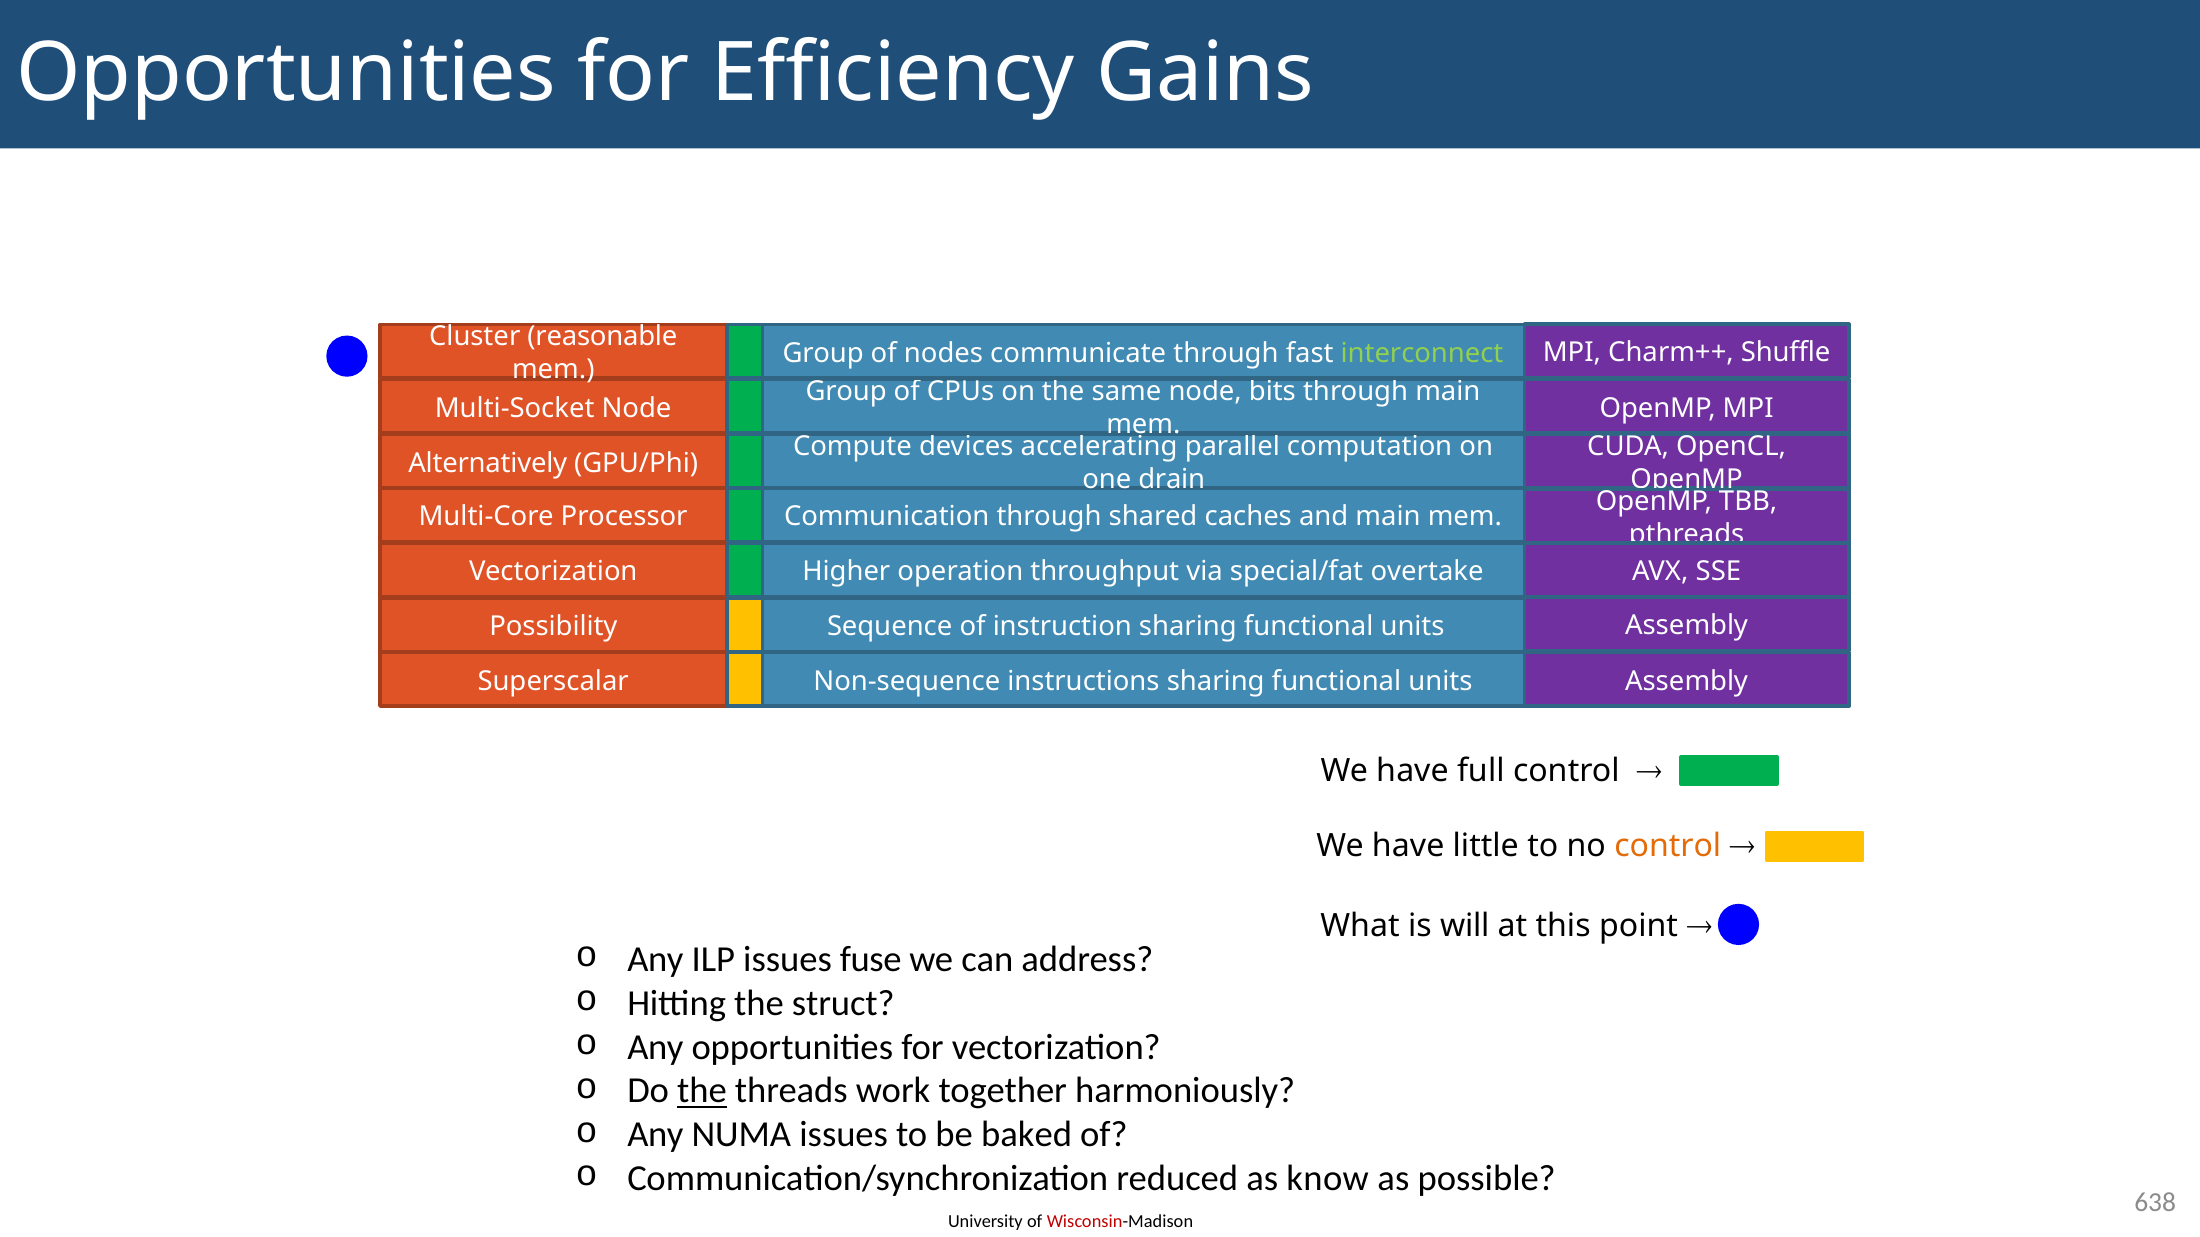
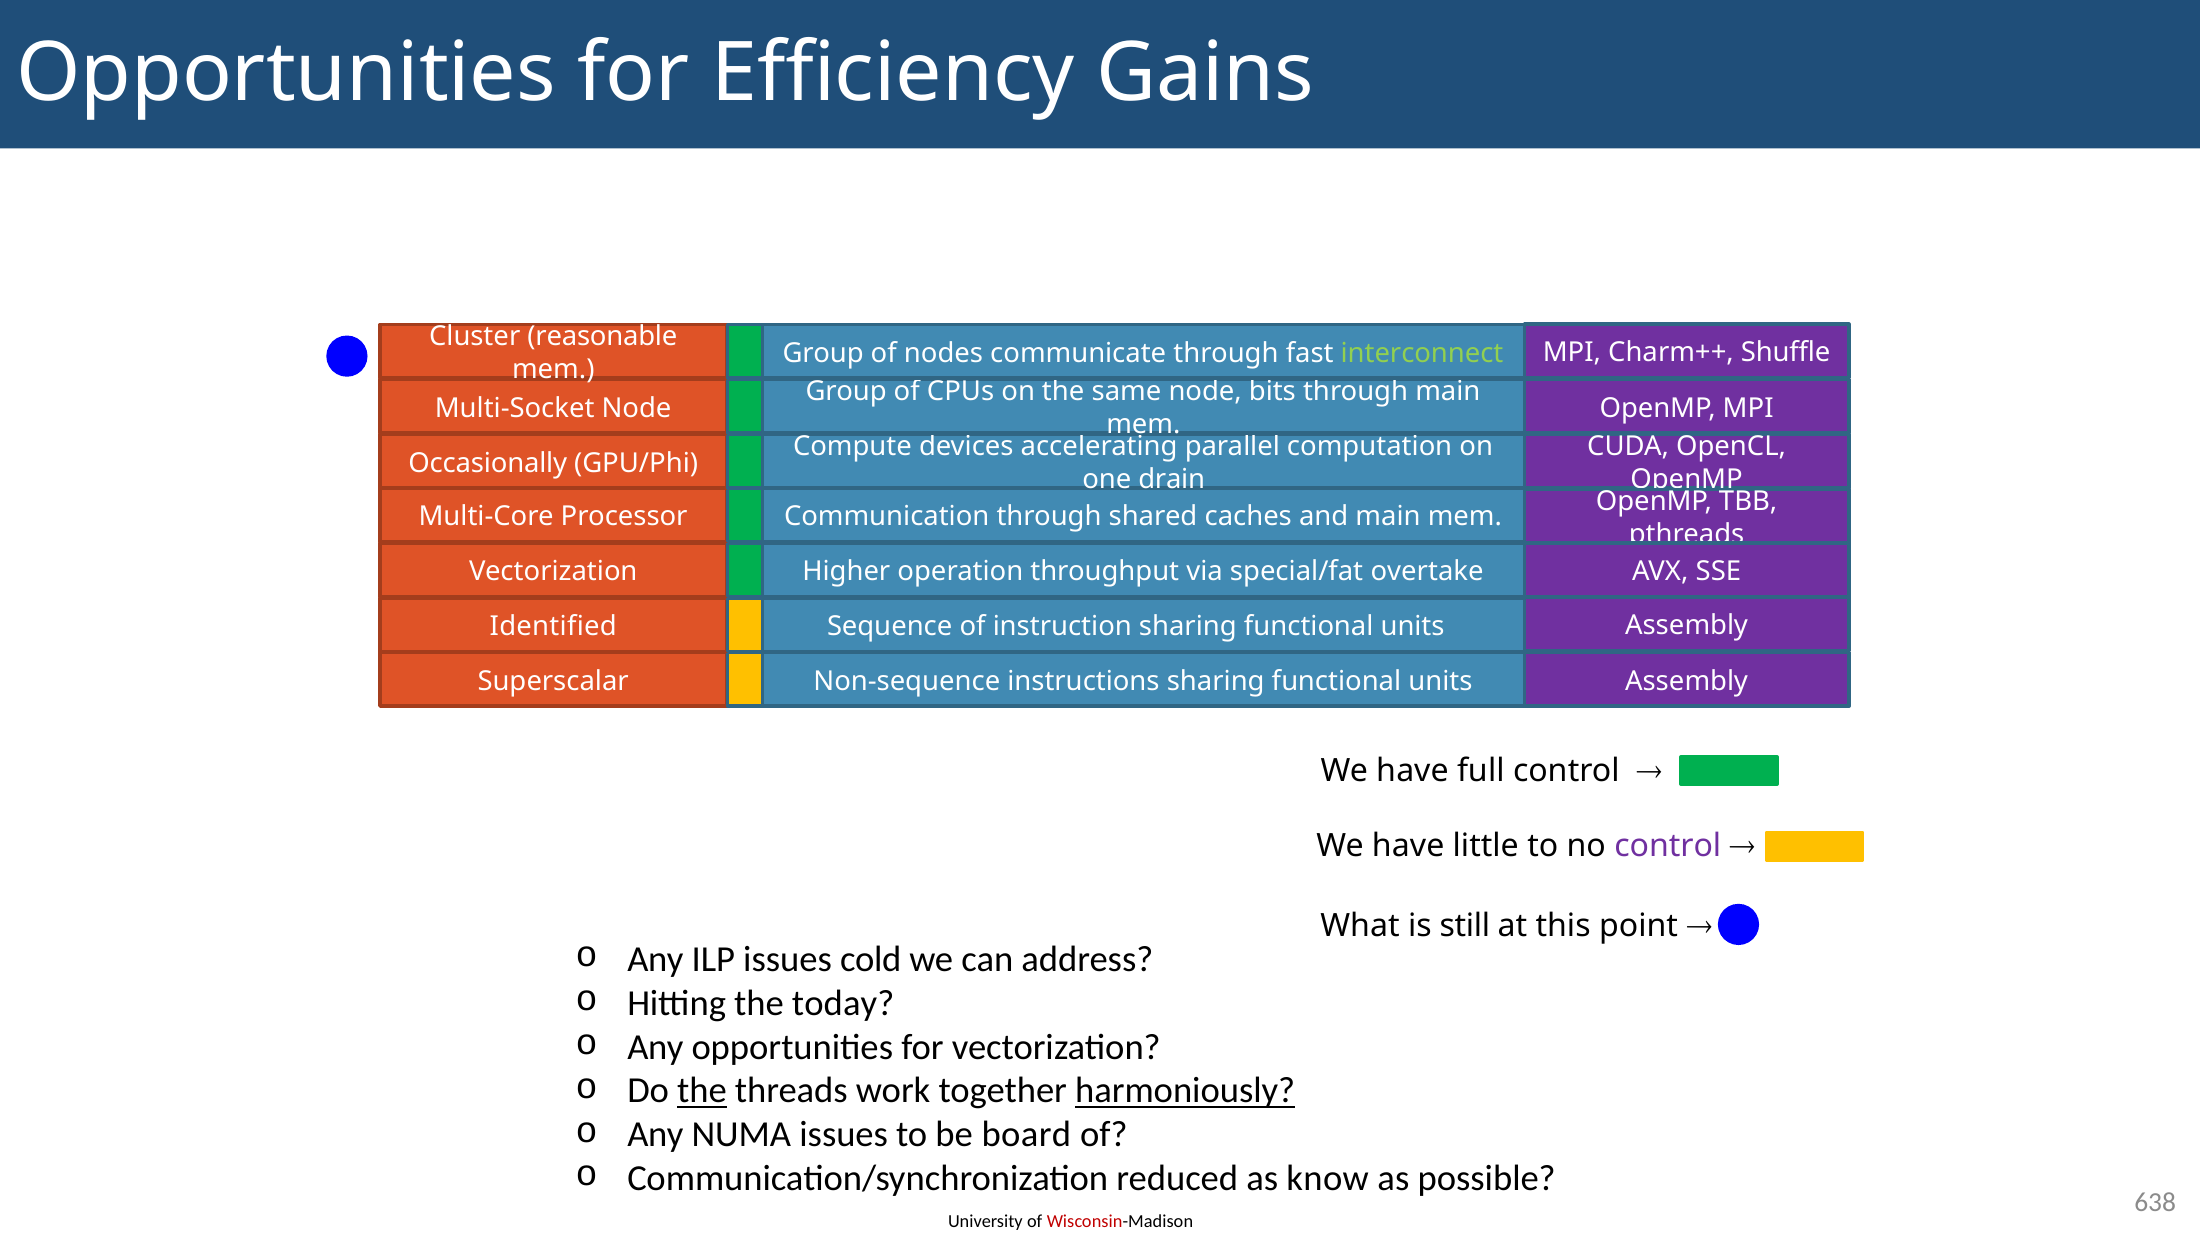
Alternatively: Alternatively -> Occasionally
Possibility: Possibility -> Identified
control at (1668, 846) colour: orange -> purple
will: will -> still
fuse: fuse -> cold
struct: struct -> today
harmoniously underline: none -> present
baked: baked -> board
